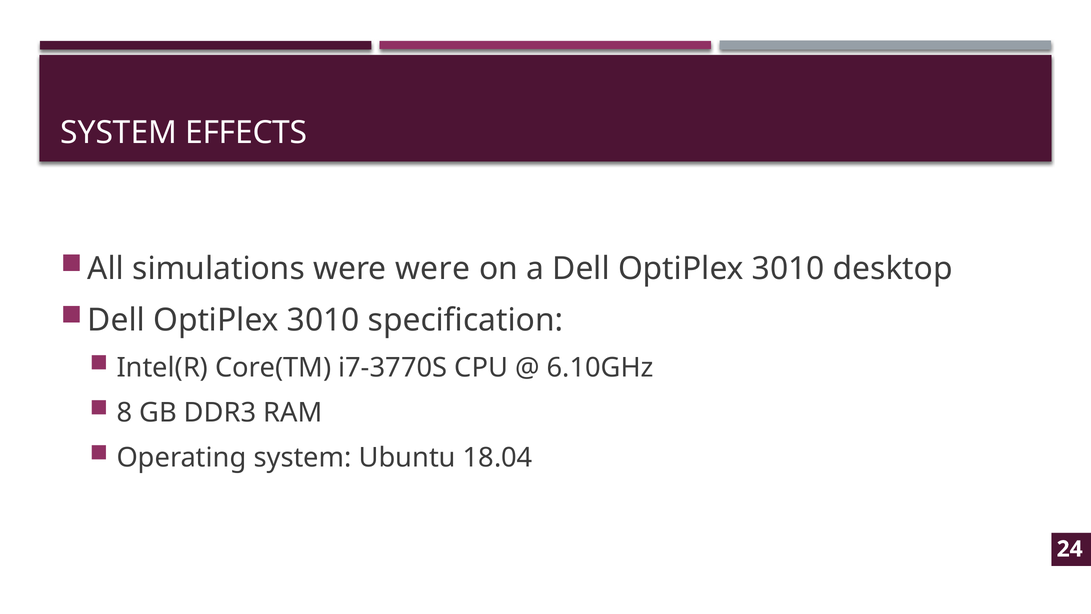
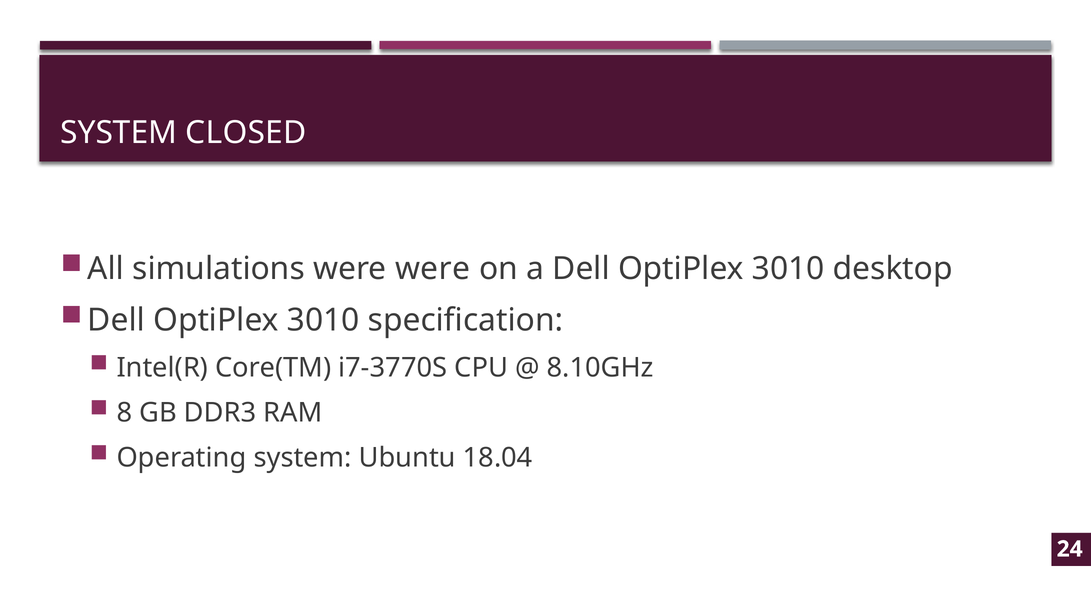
EFFECTS: EFFECTS -> CLOSED
6.10GHz: 6.10GHz -> 8.10GHz
